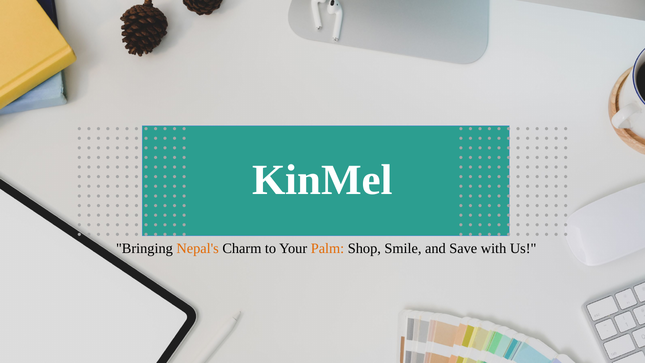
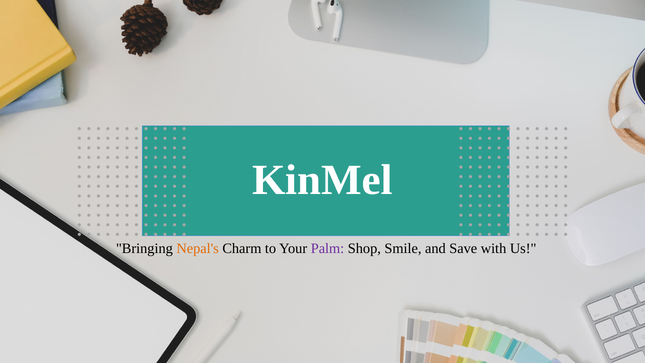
Palm colour: orange -> purple
